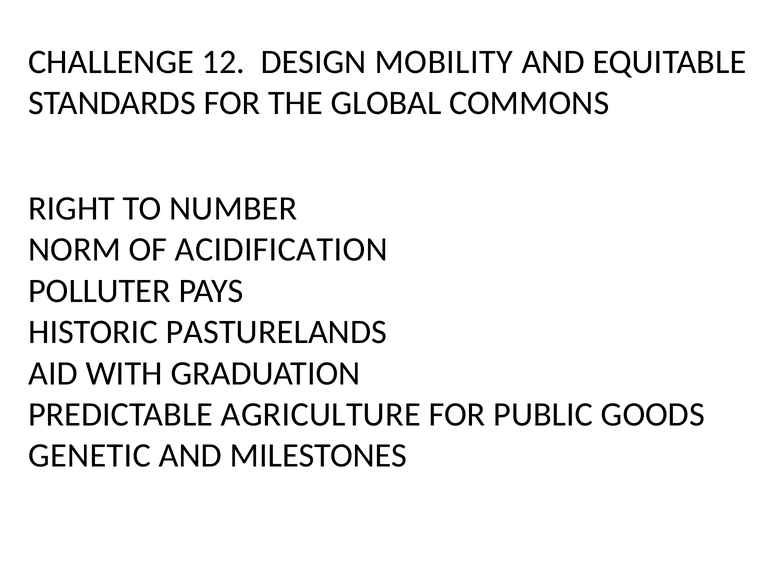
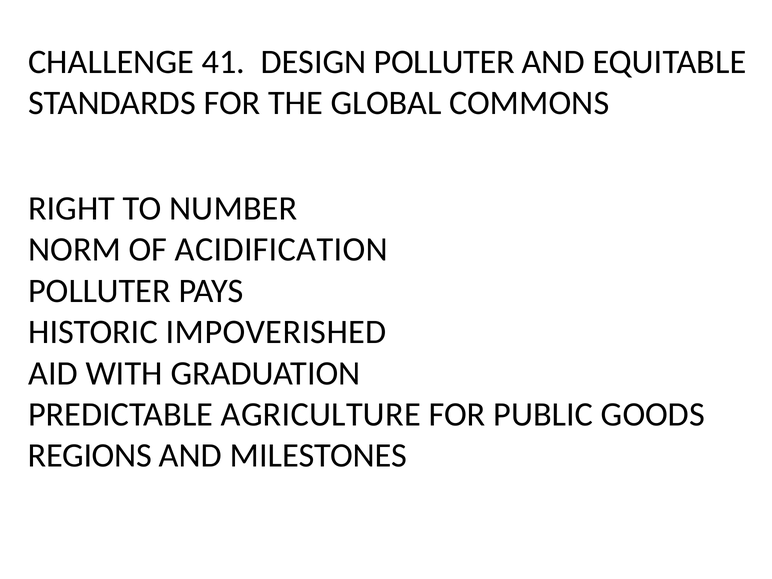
12: 12 -> 41
DESIGN MOBILITY: MOBILITY -> POLLUTER
PASTURELANDS: PASTURELANDS -> IMPOVERISHED
GENETIC: GENETIC -> REGIONS
